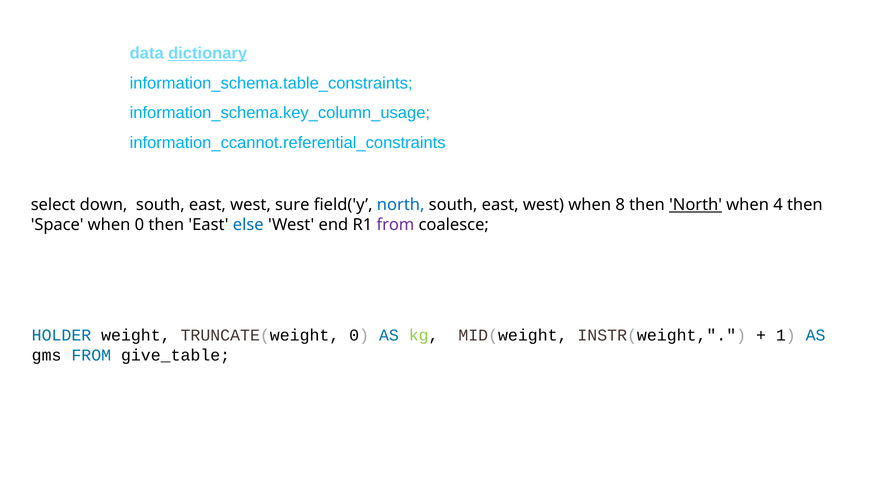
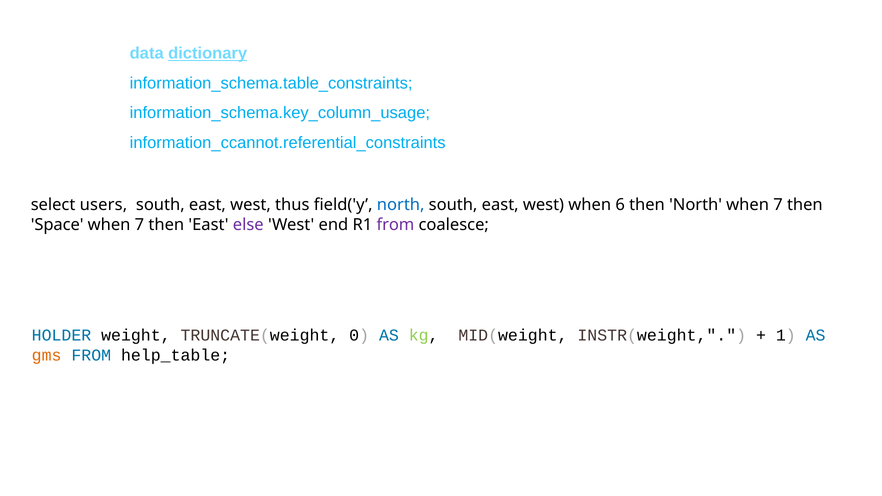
down: down -> users
sure: sure -> thus
8: 8 -> 6
North at (696, 205) underline: present -> none
4 at (778, 205): 4 -> 7
0 at (139, 225): 0 -> 7
else colour: blue -> purple
gms colour: black -> orange
give_table: give_table -> help_table
